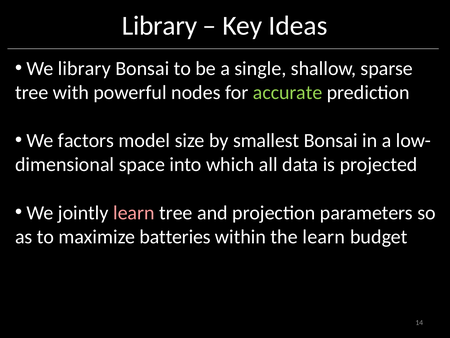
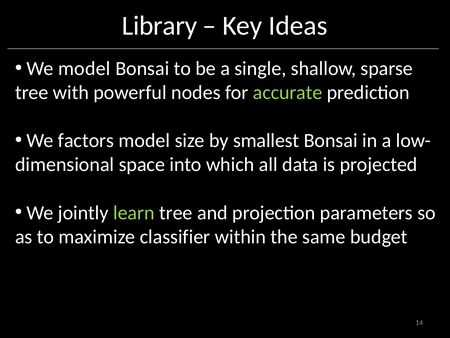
We library: library -> model
learn at (134, 212) colour: pink -> light green
batteries: batteries -> classifier
the learn: learn -> same
